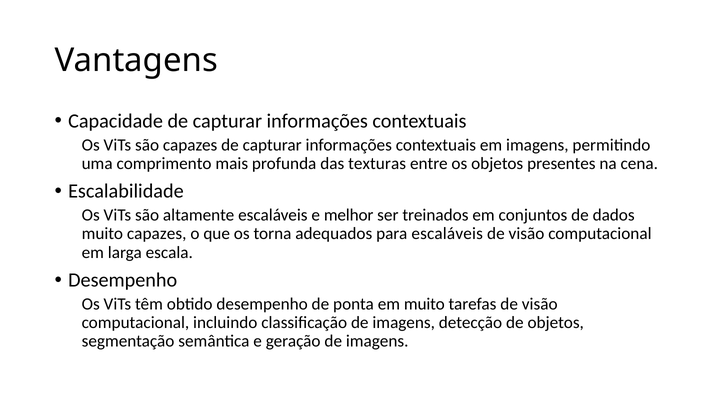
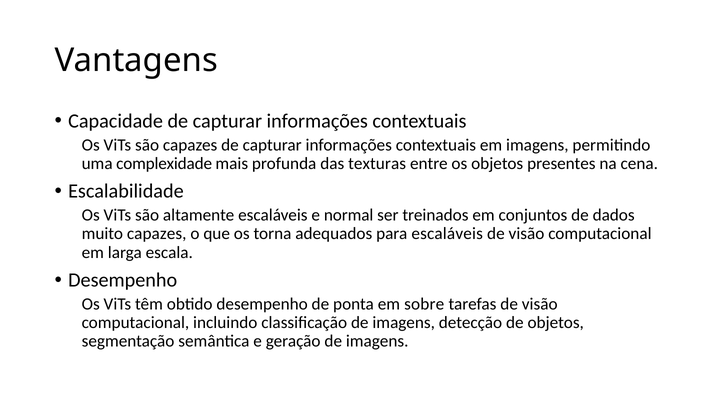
comprimento: comprimento -> complexidade
melhor: melhor -> normal
em muito: muito -> sobre
